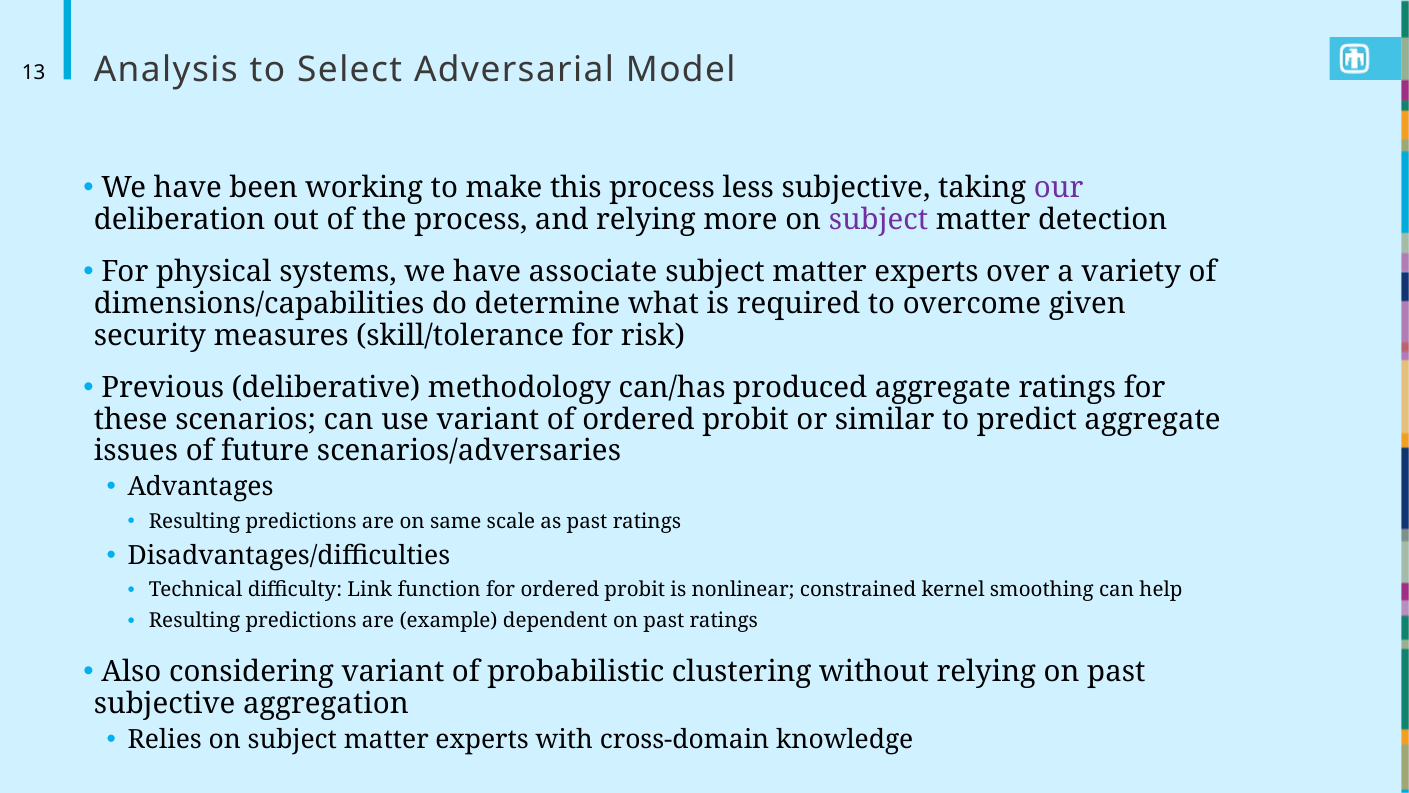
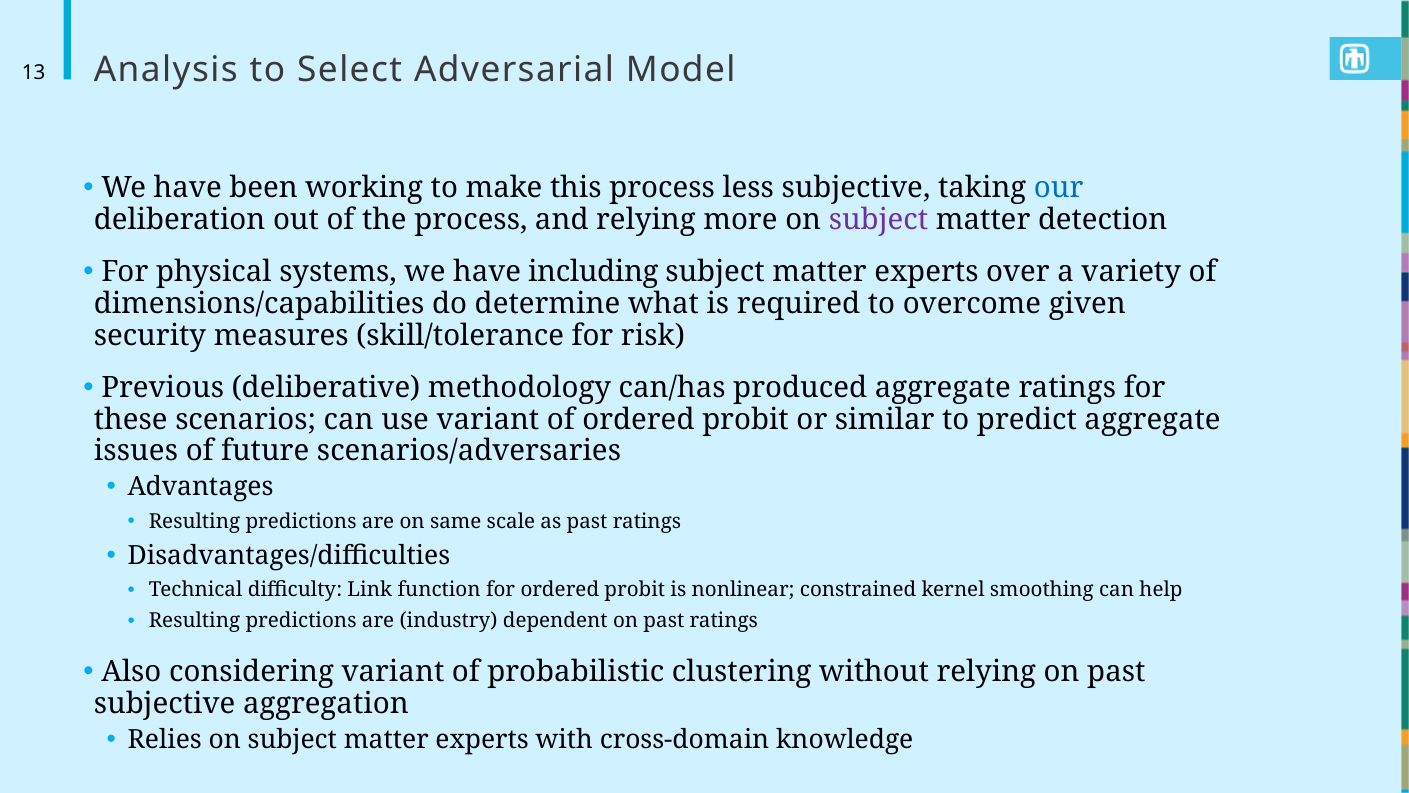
our colour: purple -> blue
associate: associate -> including
example: example -> industry
